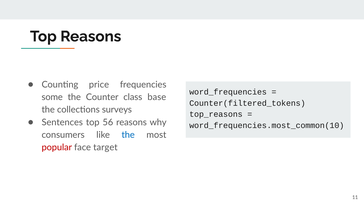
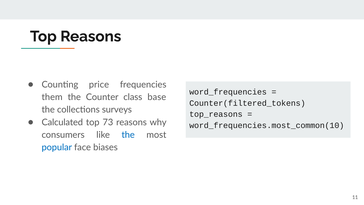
some: some -> them
Sentences: Sentences -> Calculated
56: 56 -> 73
popular colour: red -> blue
target: target -> biases
